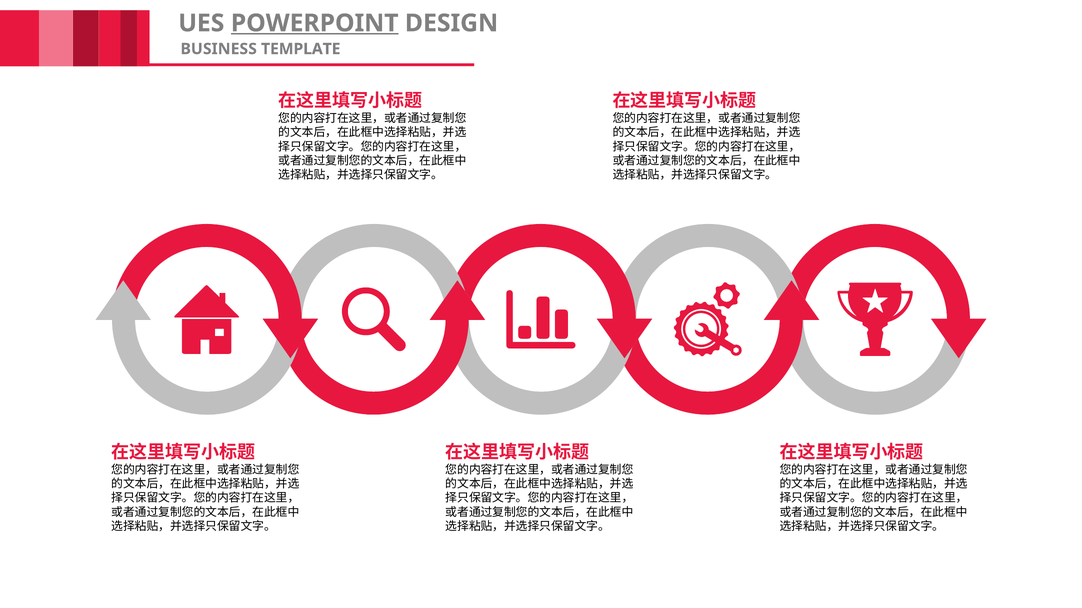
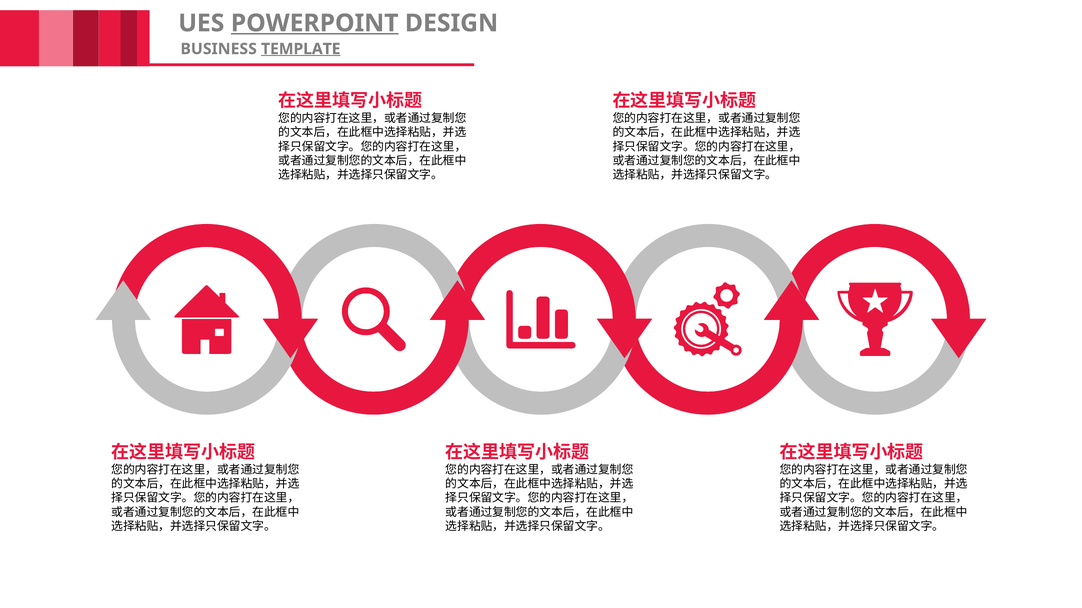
TEMPLATE underline: none -> present
